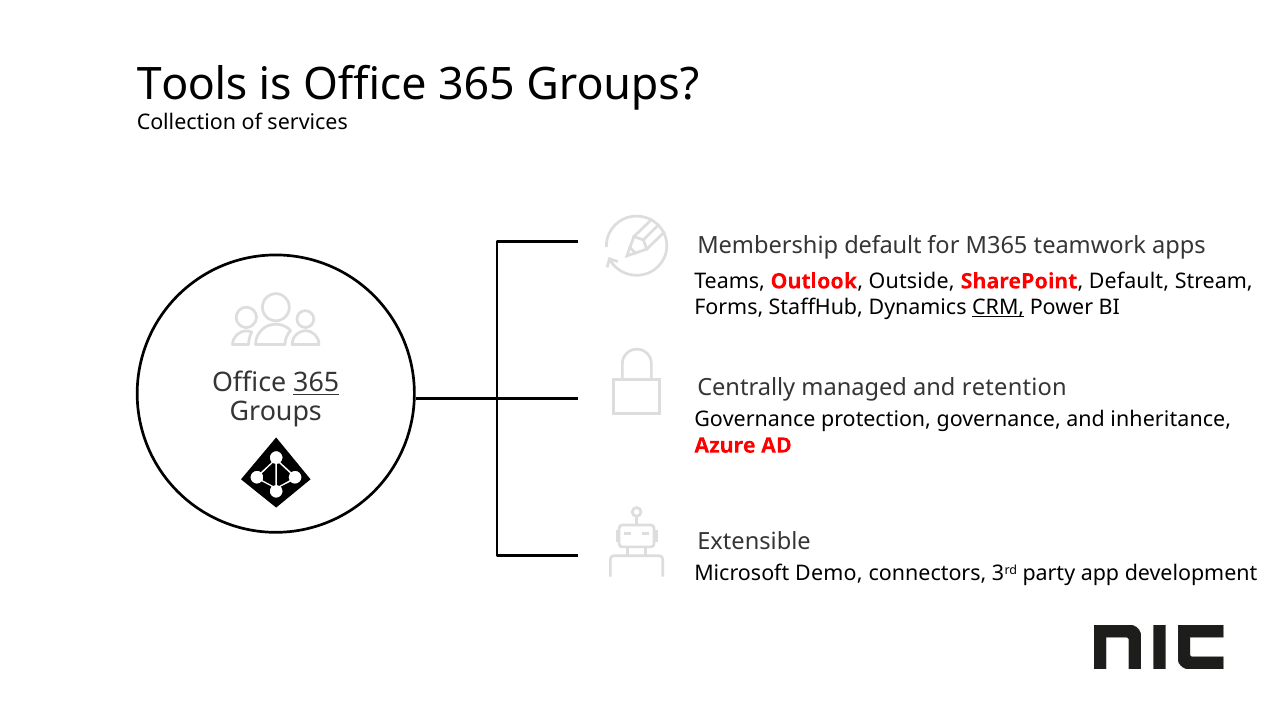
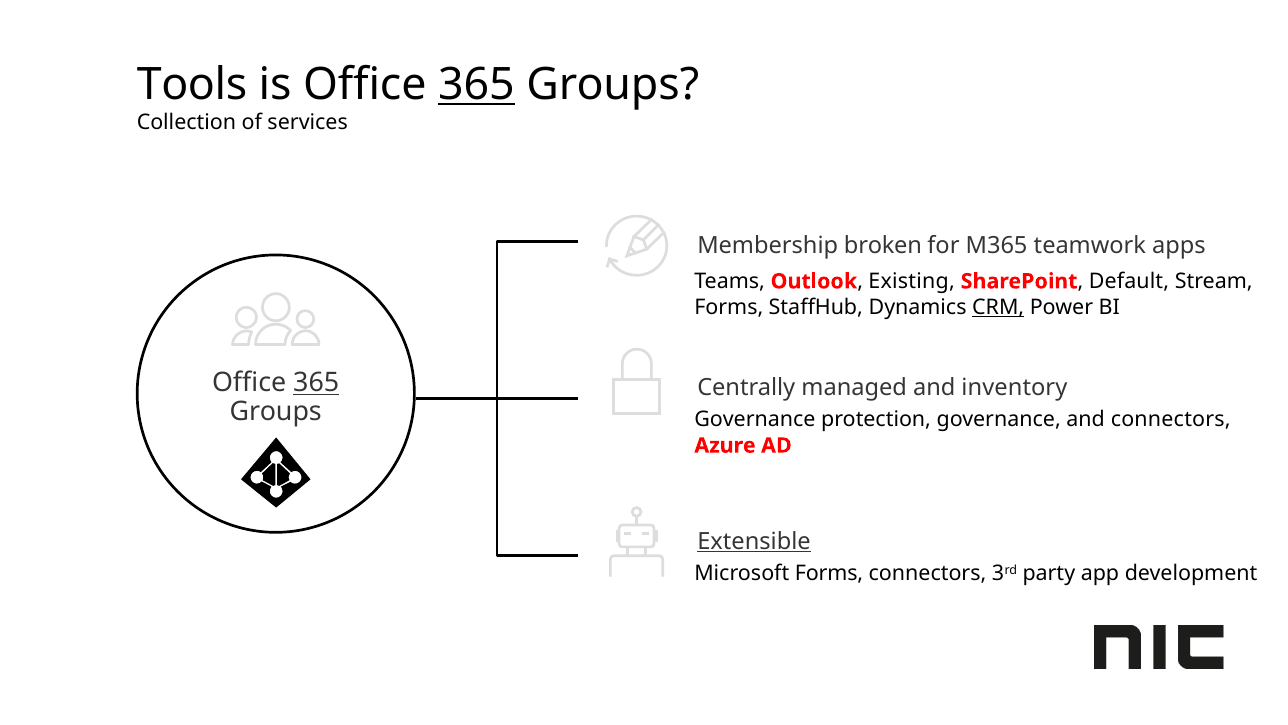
365 at (476, 85) underline: none -> present
Membership default: default -> broken
Outside: Outside -> Existing
retention: retention -> inventory
and inheritance: inheritance -> connectors
Extensible underline: none -> present
Microsoft Demo: Demo -> Forms
